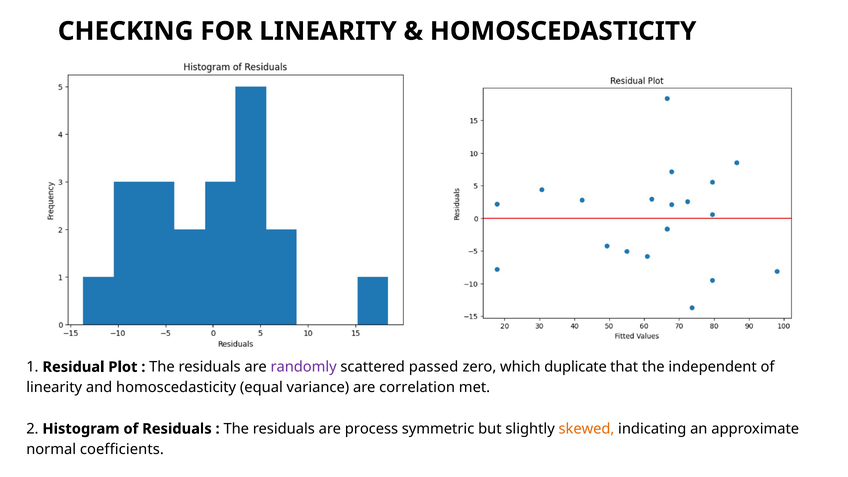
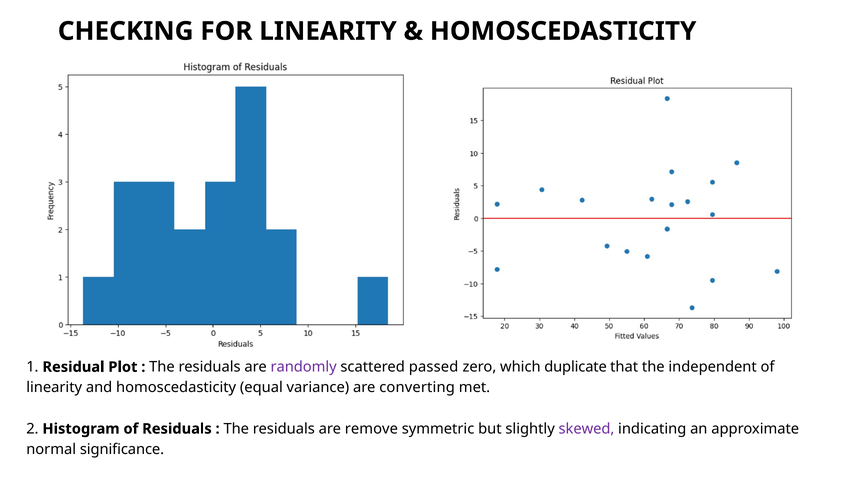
correlation: correlation -> converting
process: process -> remove
skewed colour: orange -> purple
coefficients: coefficients -> significance
